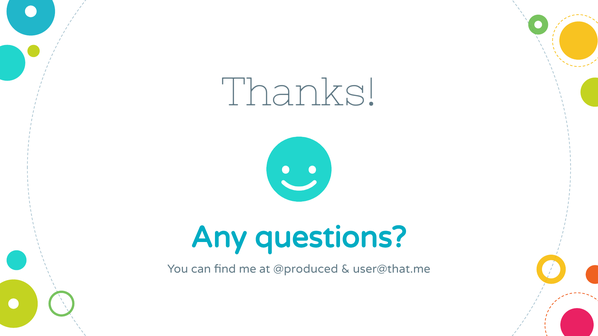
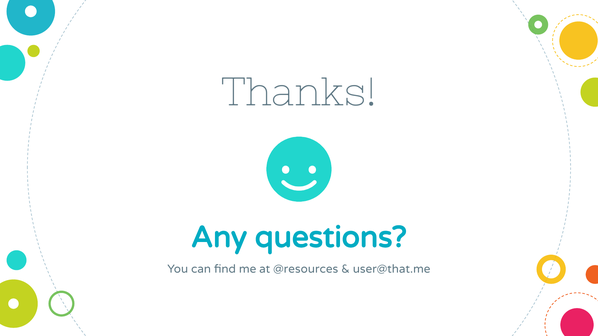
@produced: @produced -> @resources
